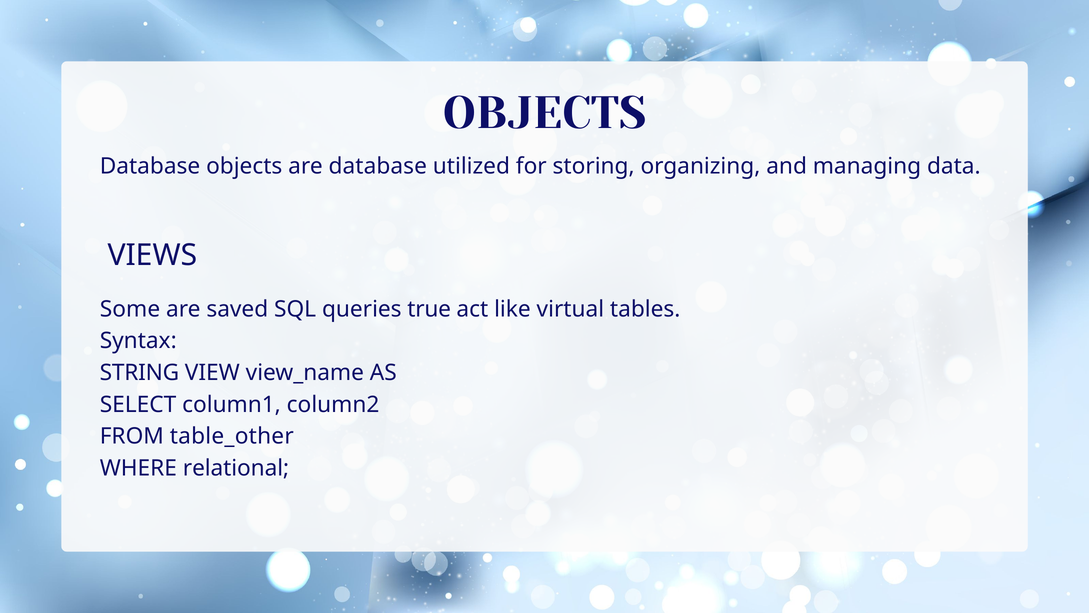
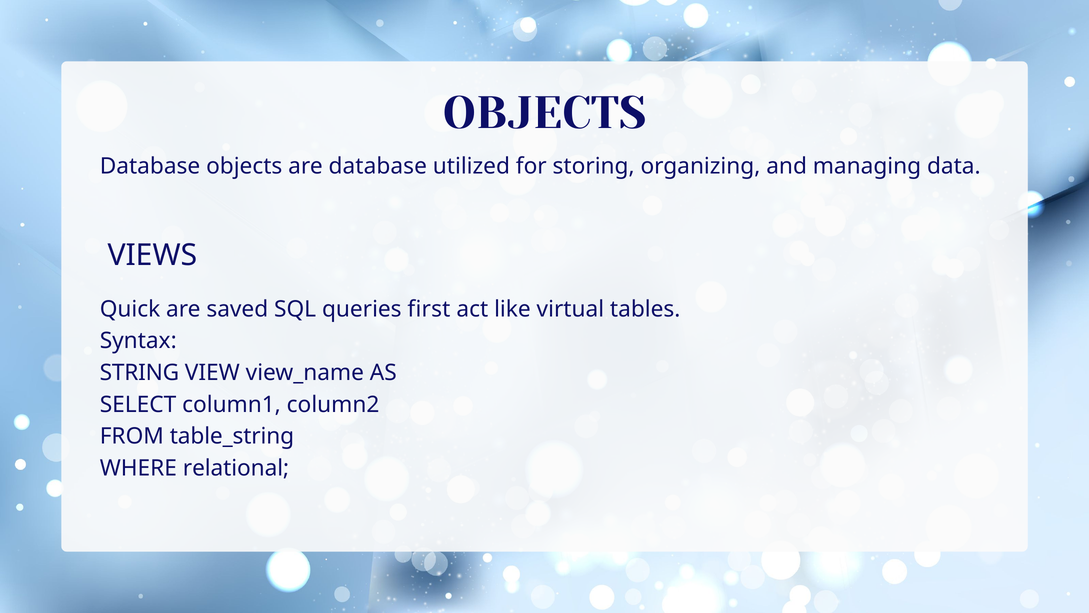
Some: Some -> Quick
true: true -> first
table_other: table_other -> table_string
